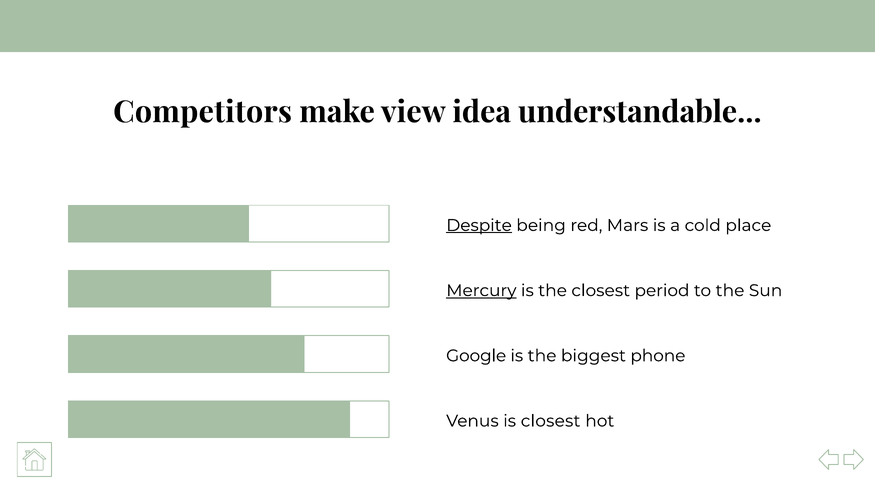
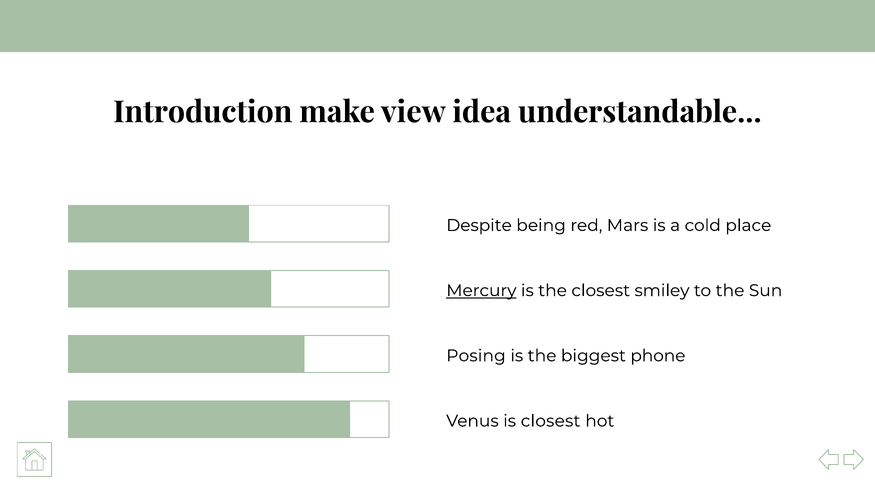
Competitors: Competitors -> Introduction
Despite underline: present -> none
period: period -> smiley
Google: Google -> Posing
